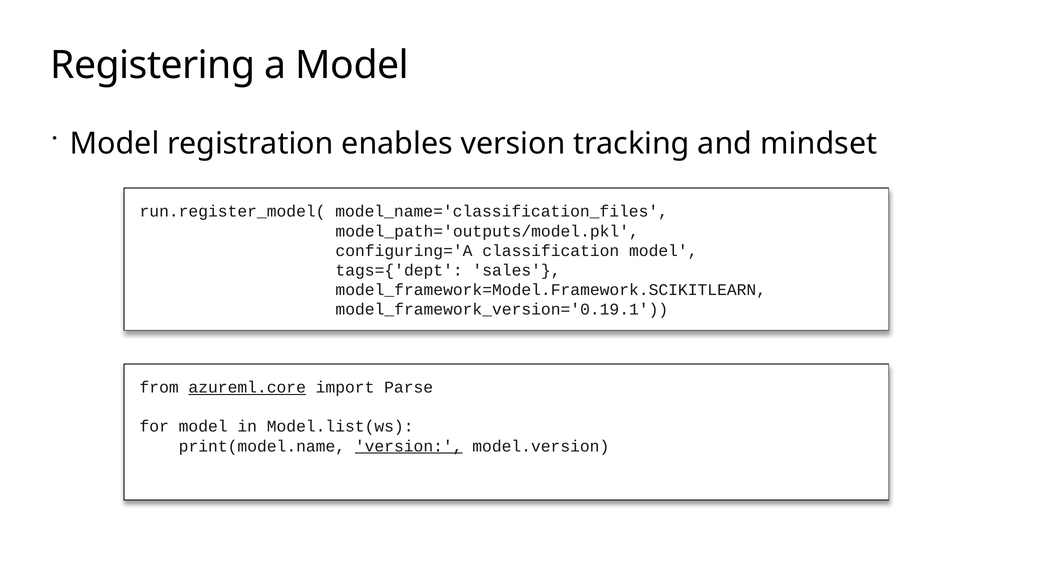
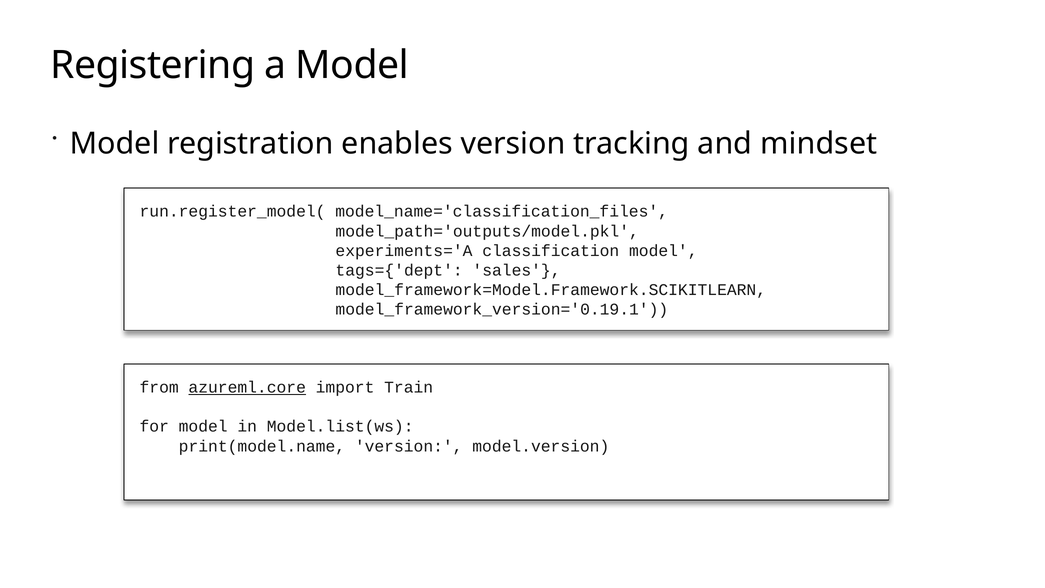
configuring='A: configuring='A -> experiments='A
Parse: Parse -> Train
version at (409, 446) underline: present -> none
